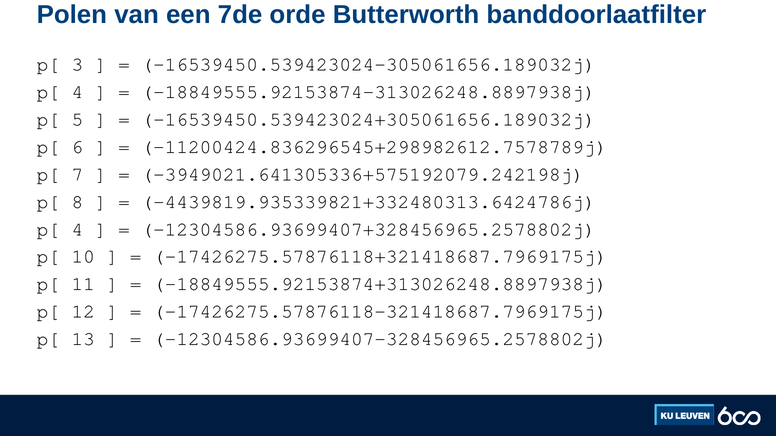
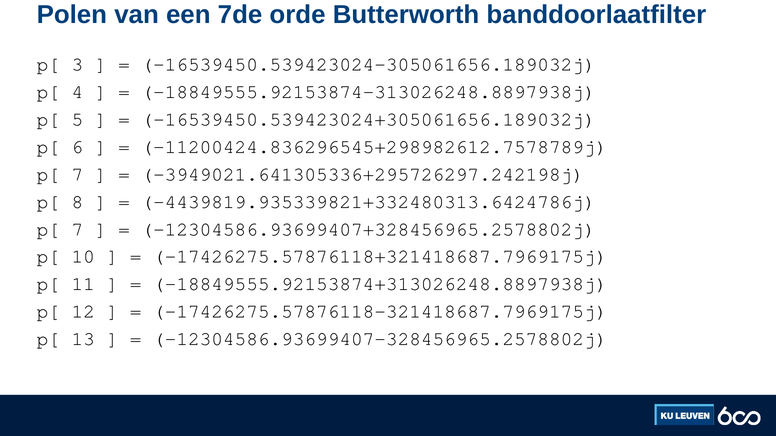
-3949021.641305336+575192079.242198j: -3949021.641305336+575192079.242198j -> -3949021.641305336+295726297.242198j
4 at (77, 229): 4 -> 7
